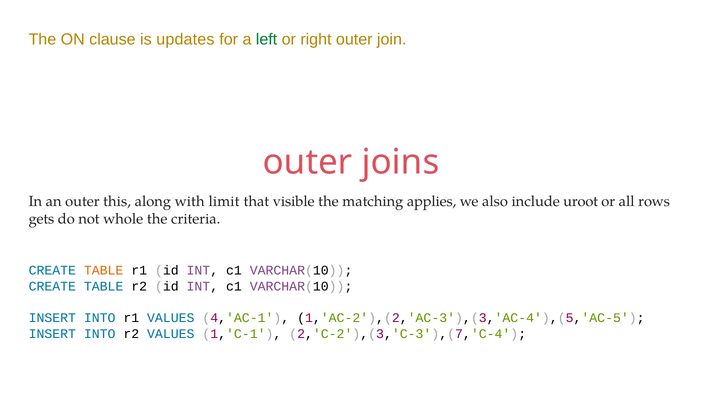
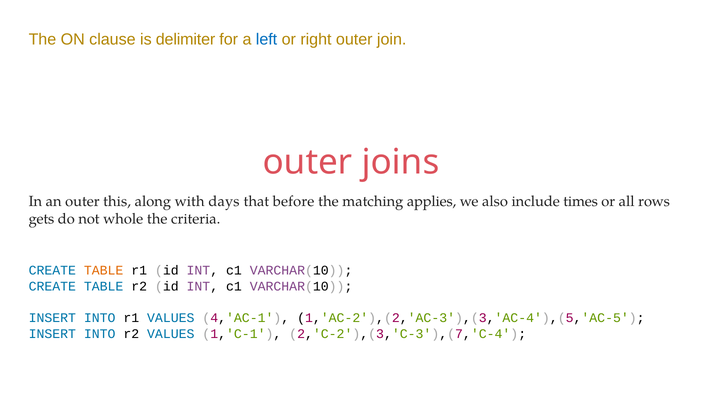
updates: updates -> delimiter
left colour: green -> blue
limit: limit -> days
visible: visible -> before
uroot: uroot -> times
